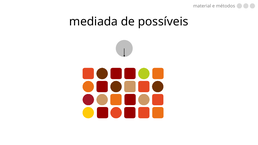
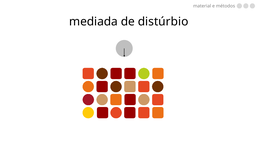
possíveis: possíveis -> distúrbio
